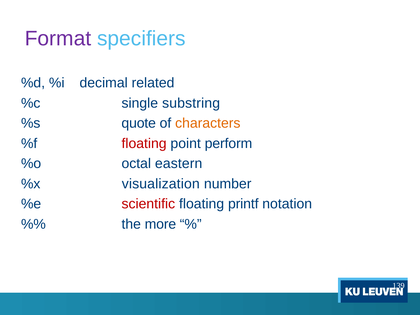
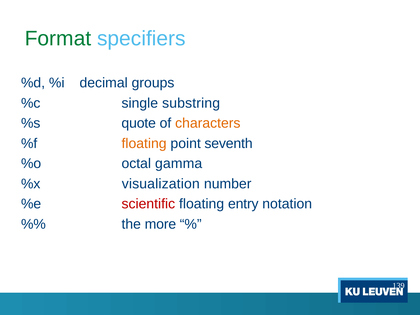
Format colour: purple -> green
related: related -> groups
floating at (144, 143) colour: red -> orange
perform: perform -> seventh
eastern: eastern -> gamma
printf: printf -> entry
